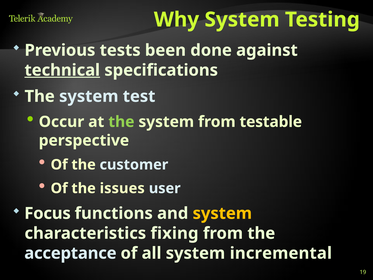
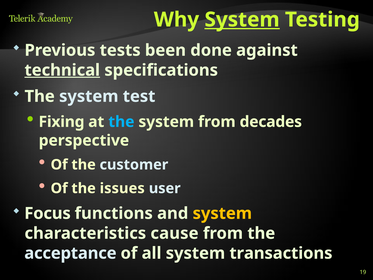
System at (242, 20) underline: none -> present
Occur: Occur -> Fixing
the at (121, 122) colour: light green -> light blue
testable: testable -> decades
fixing: fixing -> cause
incremental: incremental -> transactions
